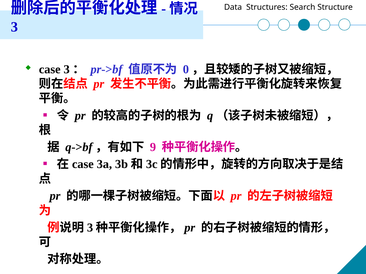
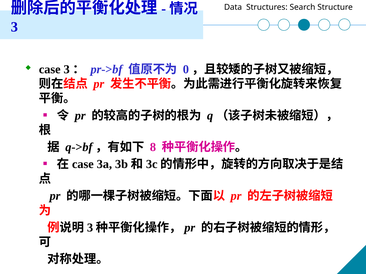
9: 9 -> 8
